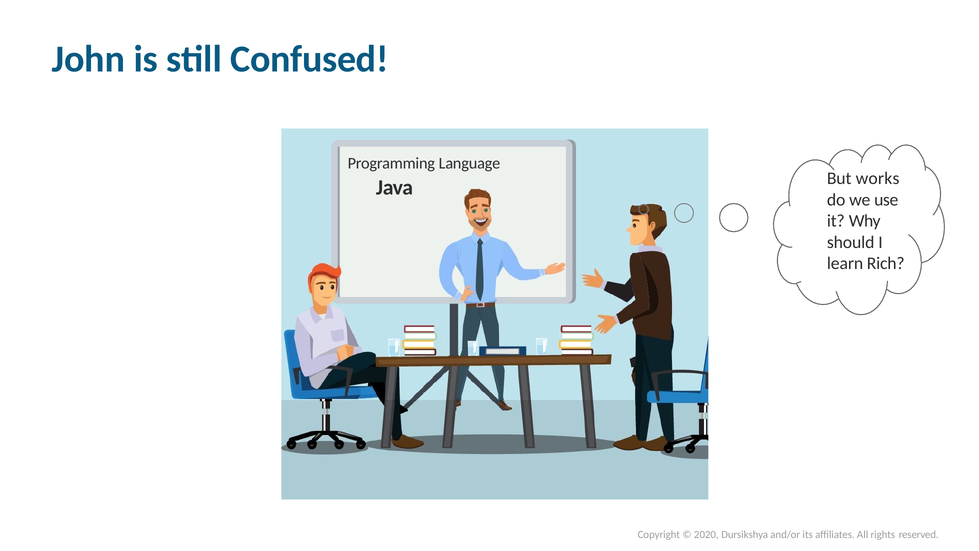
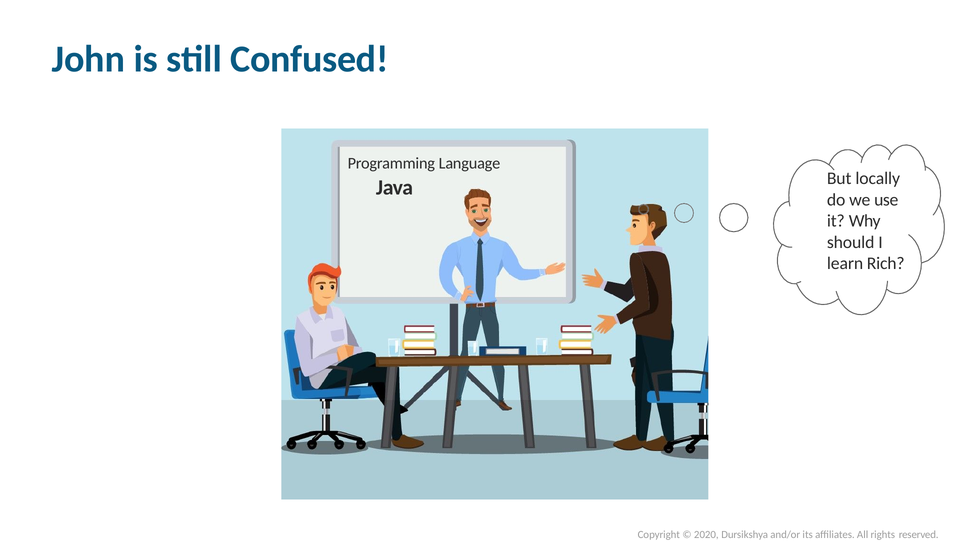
works: works -> locally
